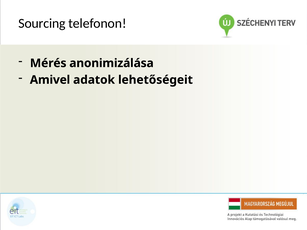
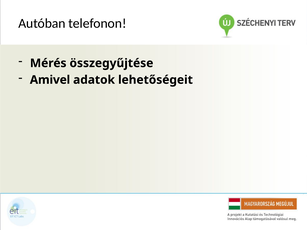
Sourcing: Sourcing -> Autóban
anonimizálása: anonimizálása -> összegyűjtése
